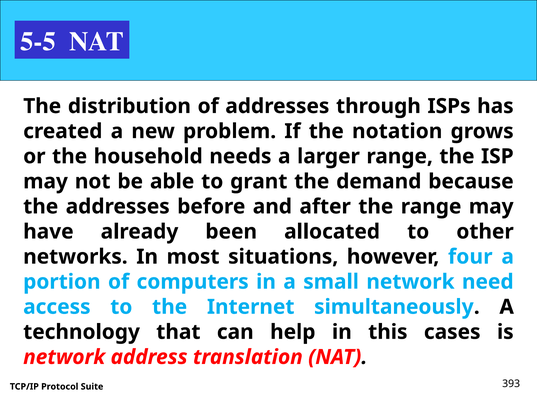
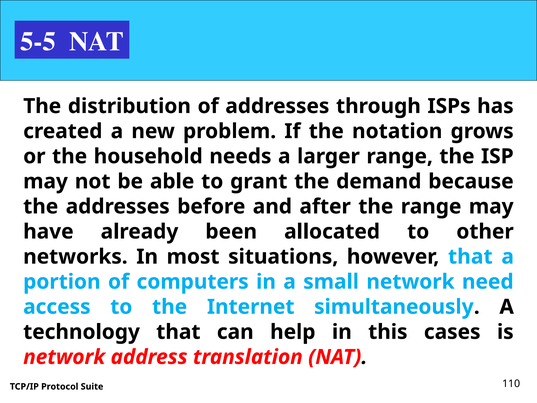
however four: four -> that
393: 393 -> 110
